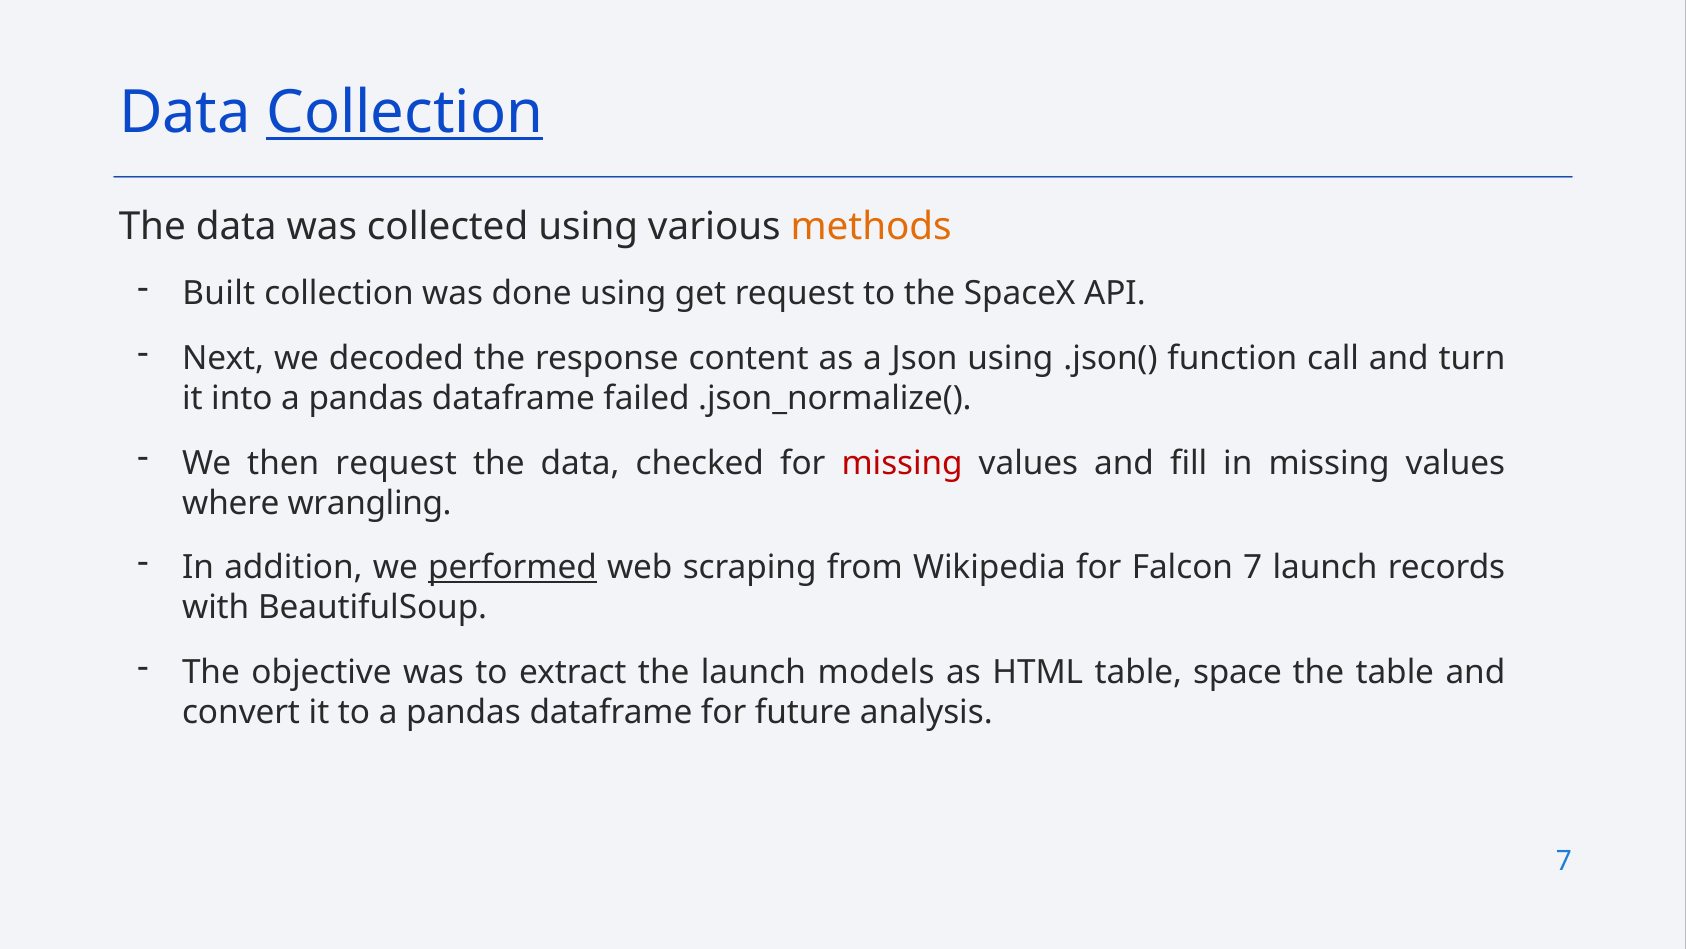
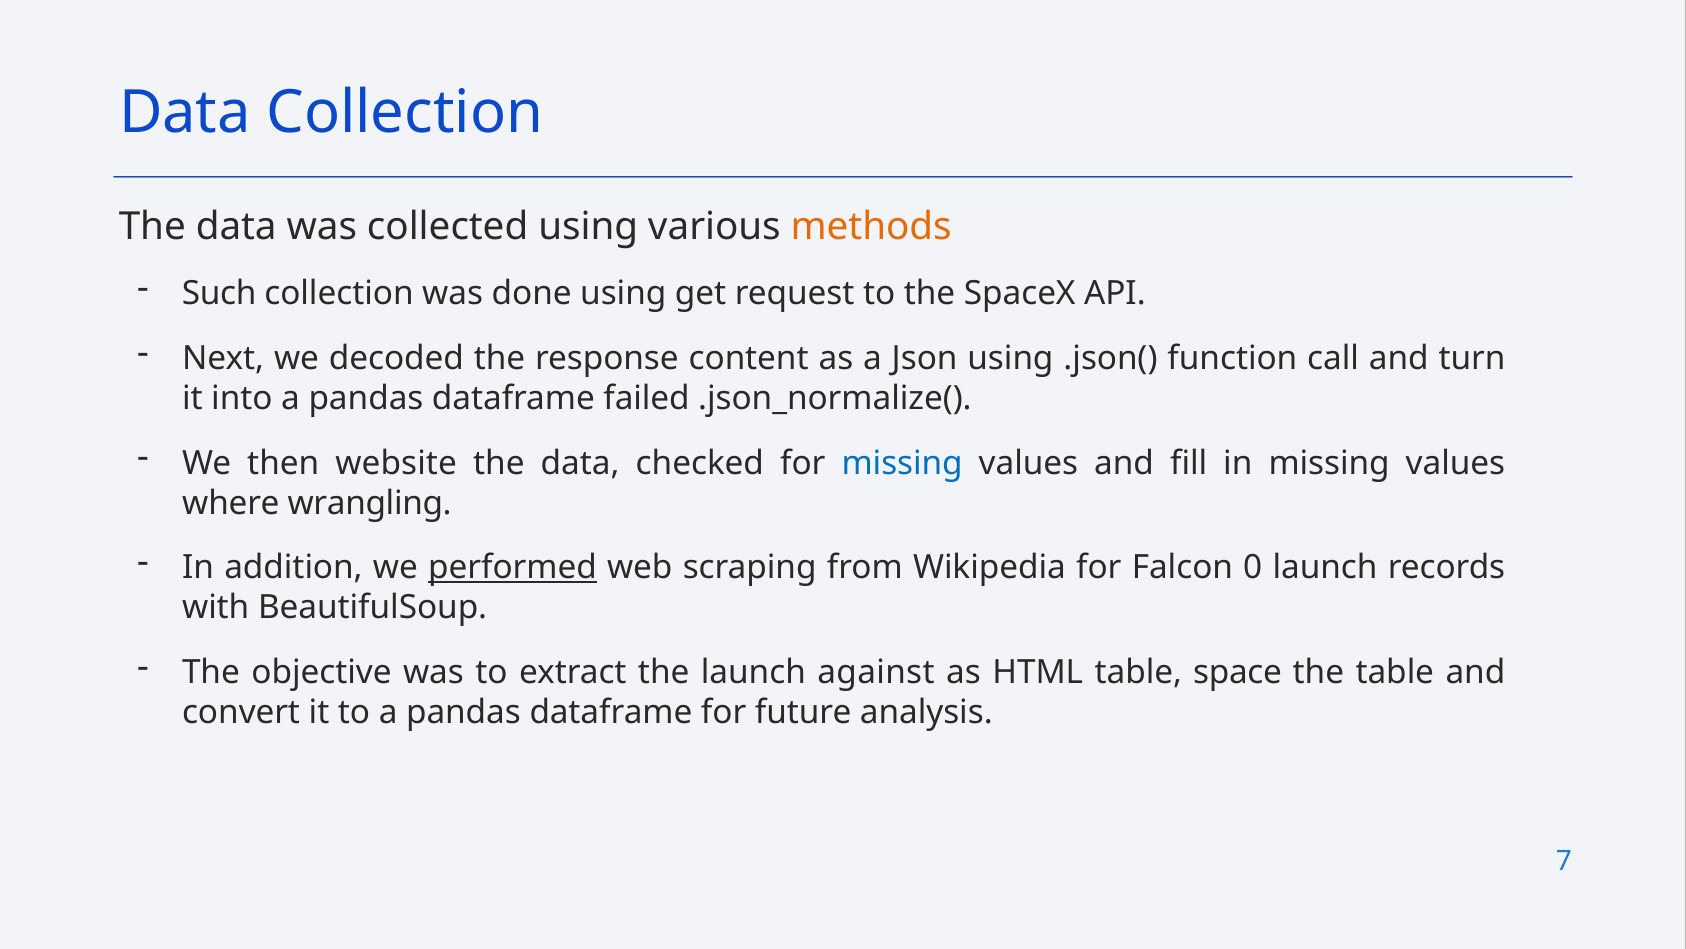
Collection at (405, 113) underline: present -> none
Built: Built -> Such
then request: request -> website
missing at (902, 463) colour: red -> blue
Falcon 7: 7 -> 0
models: models -> against
